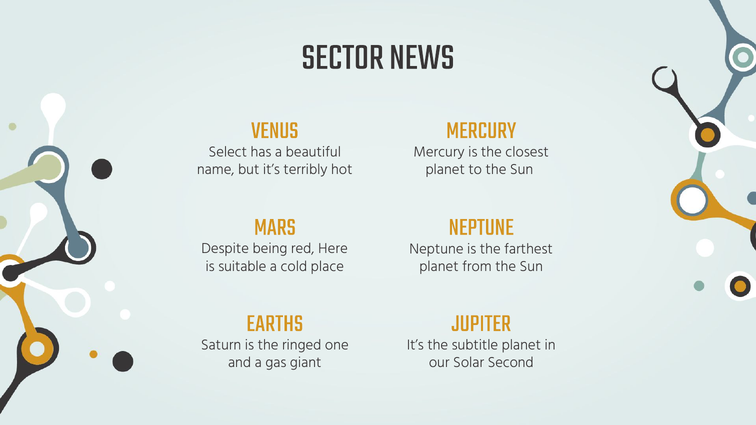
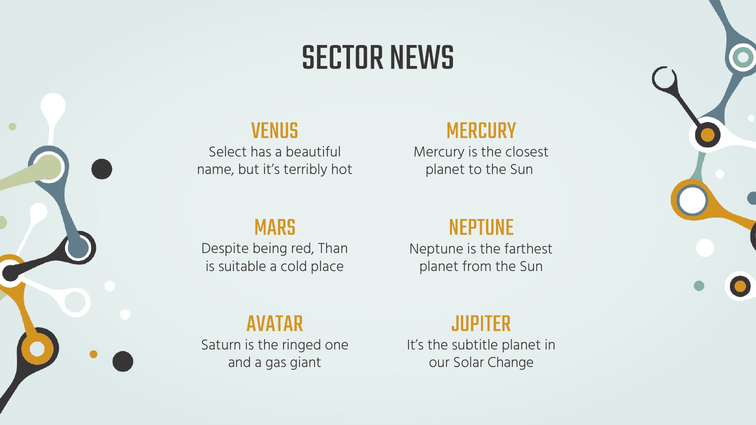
Here: Here -> Than
EARTHS: EARTHS -> AVATAR
Second: Second -> Change
